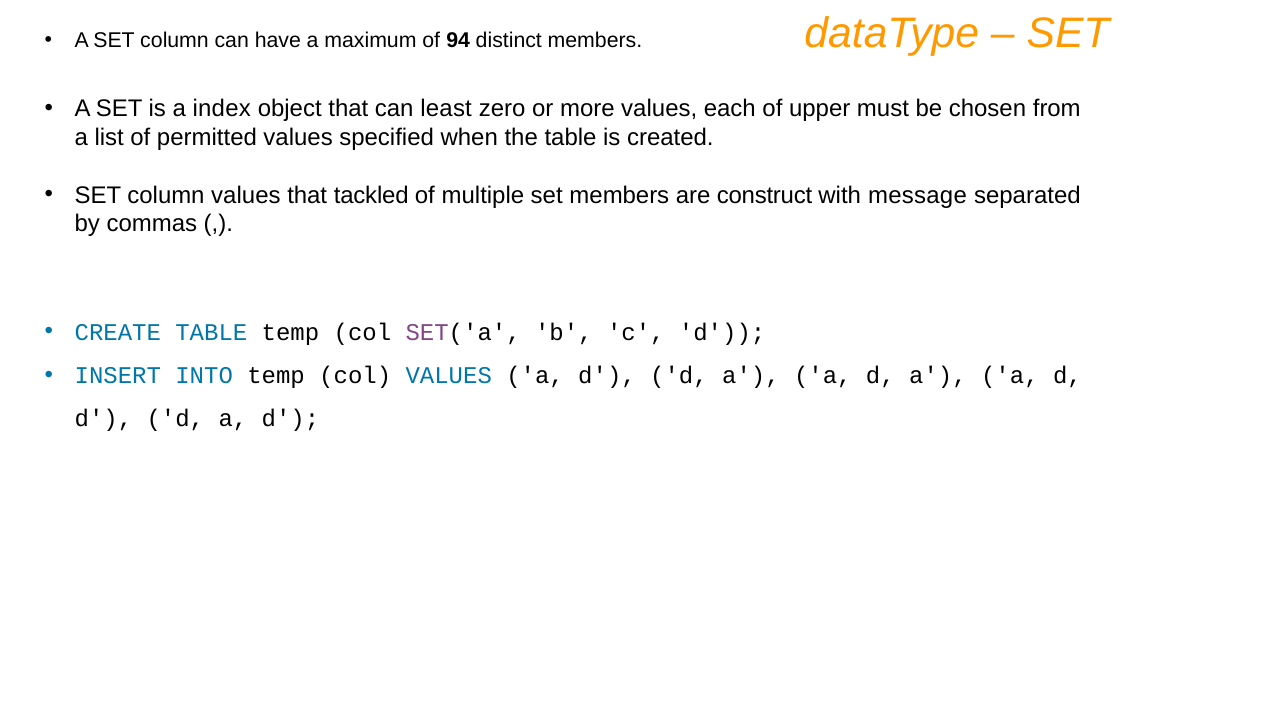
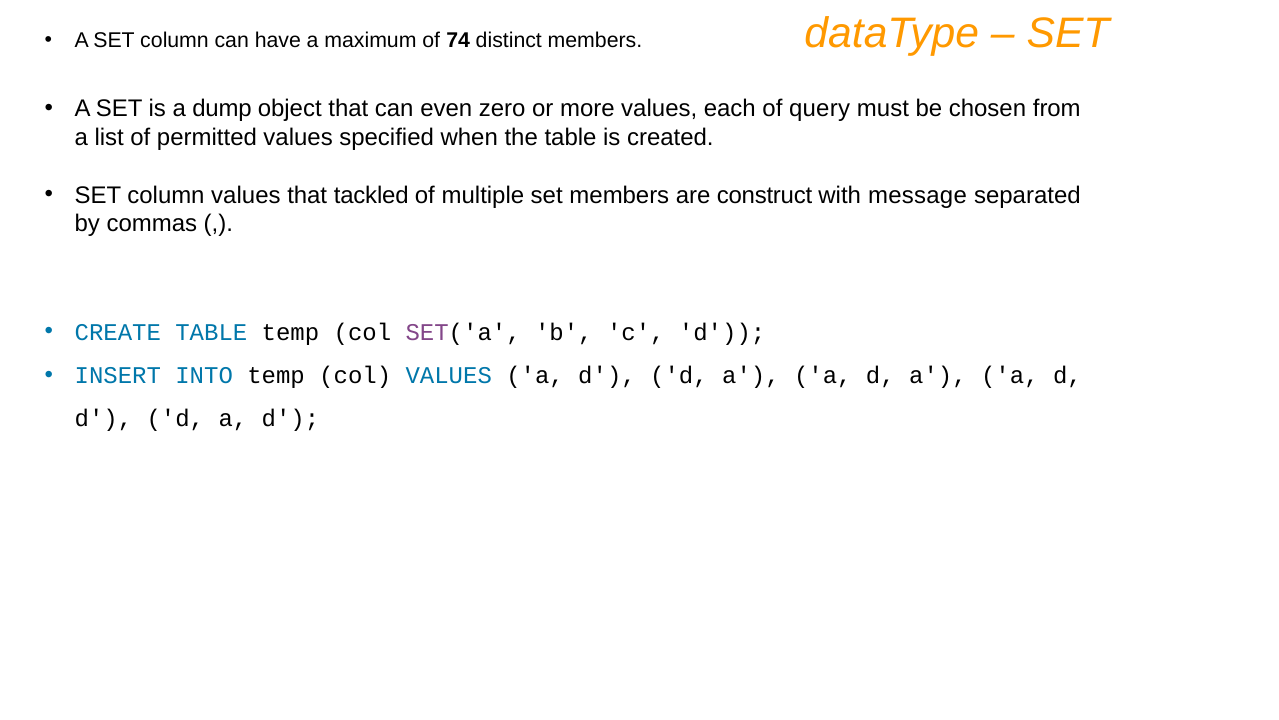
94: 94 -> 74
index: index -> dump
least: least -> even
upper: upper -> query
